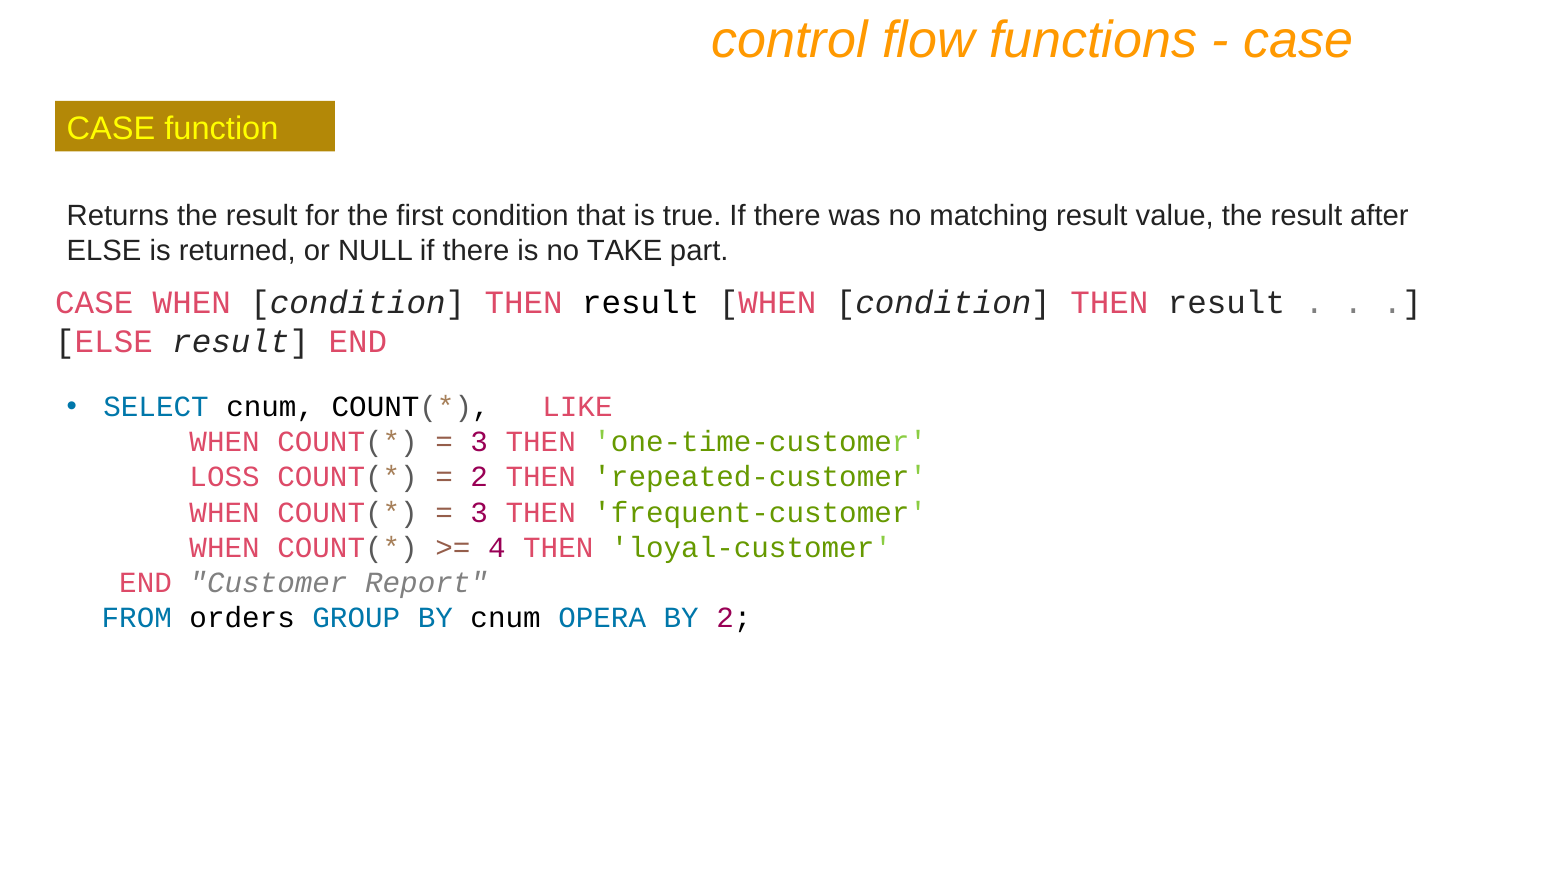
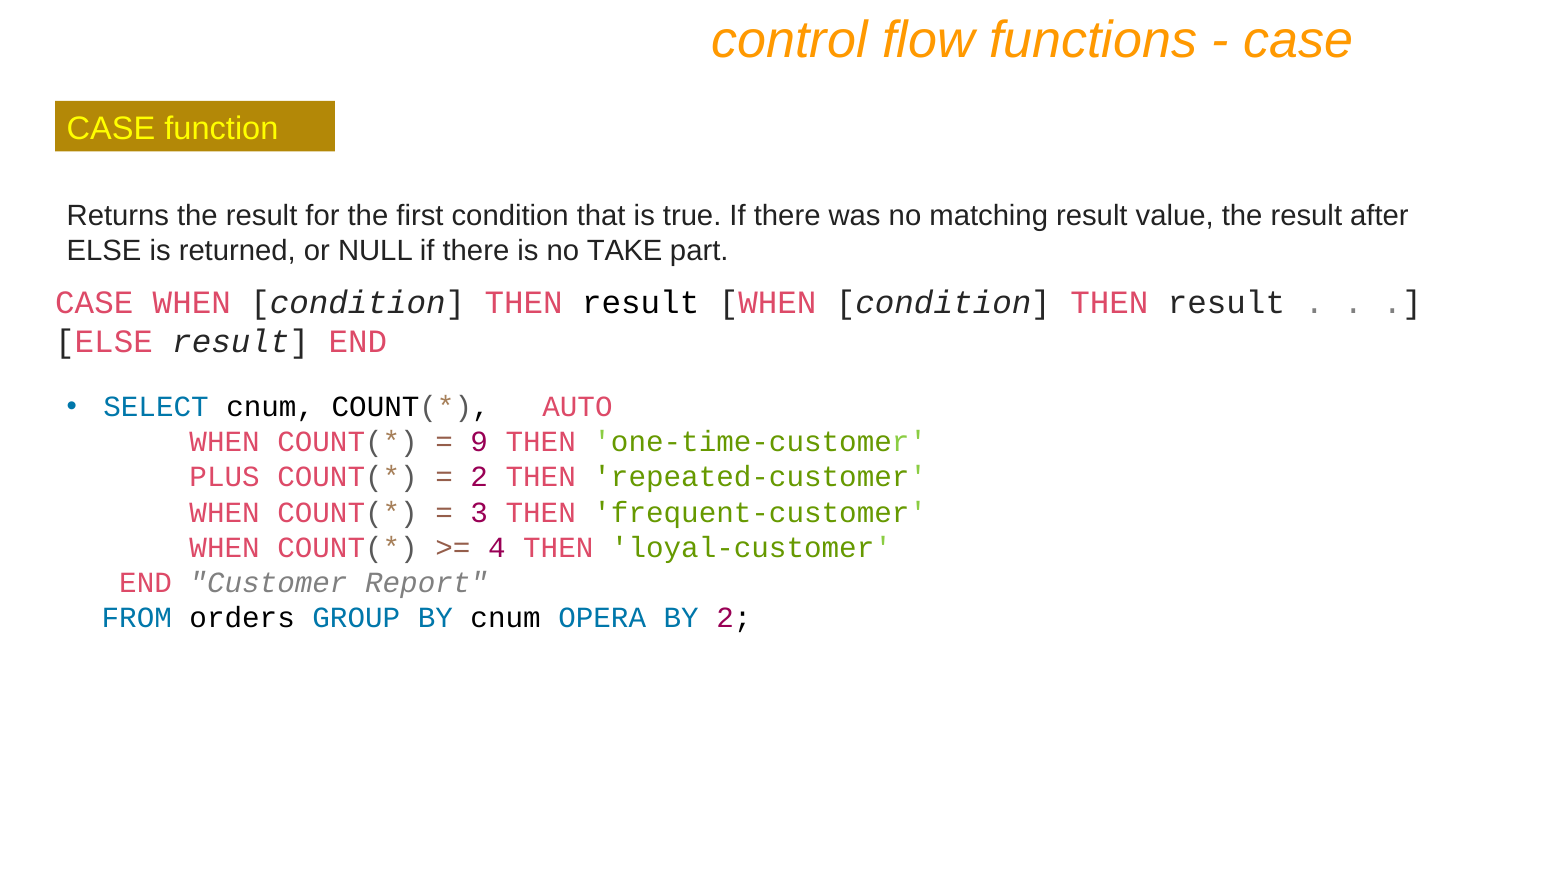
LIKE: LIKE -> AUTO
3 at (479, 442): 3 -> 9
LOSS: LOSS -> PLUS
